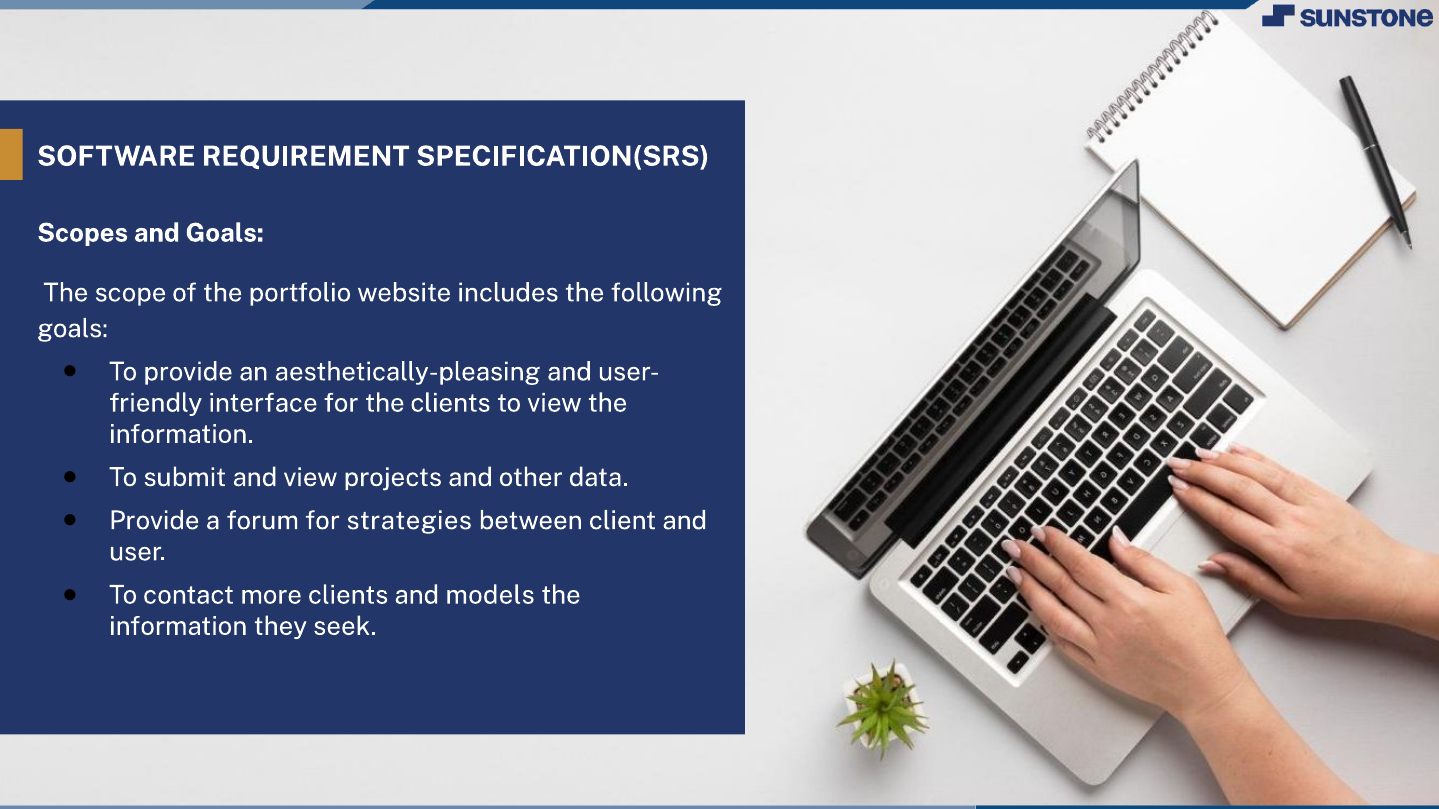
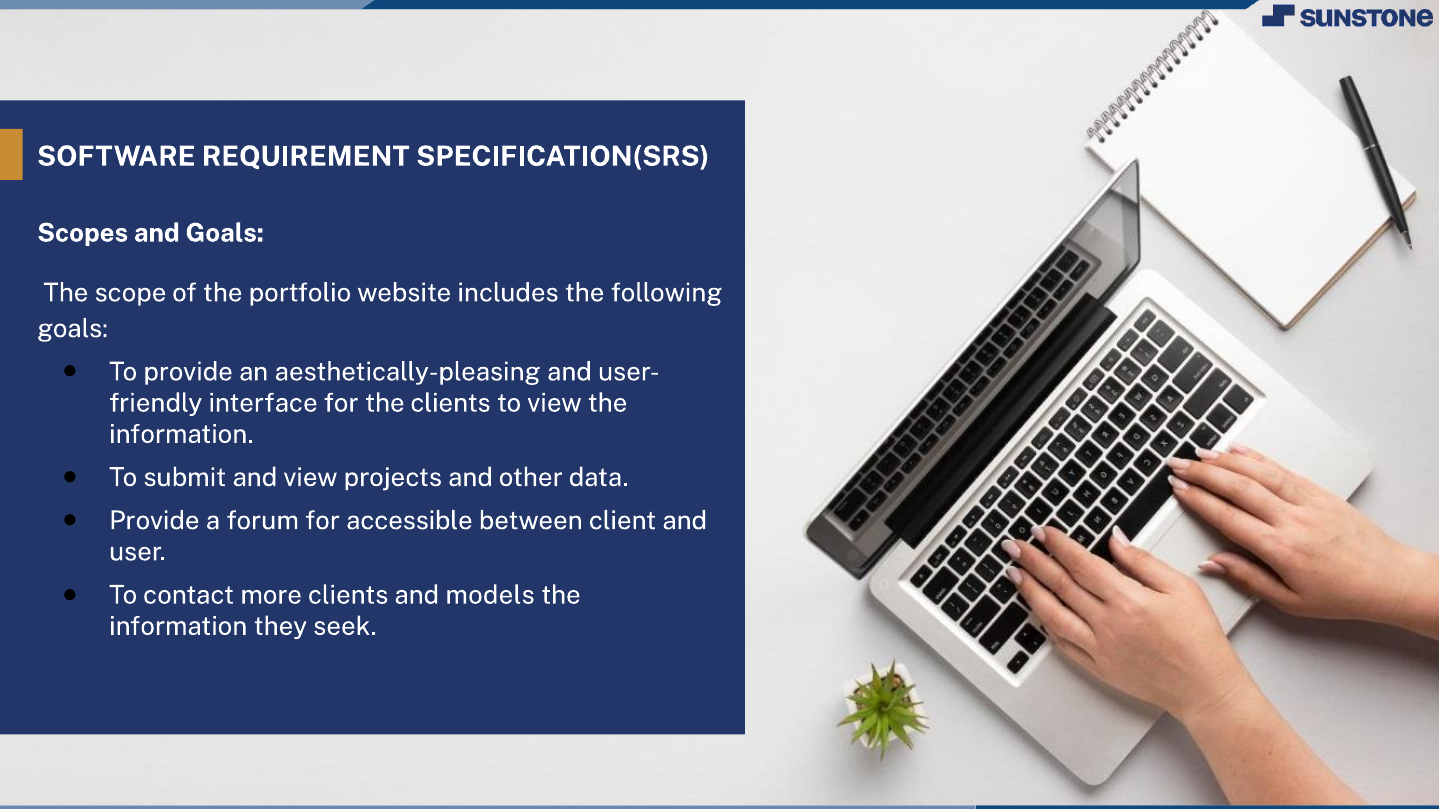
strategies: strategies -> accessible
